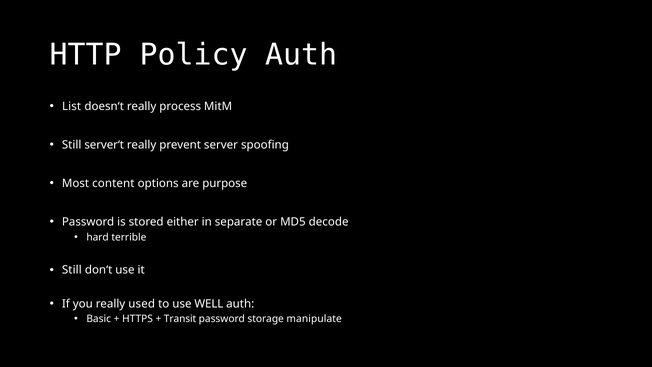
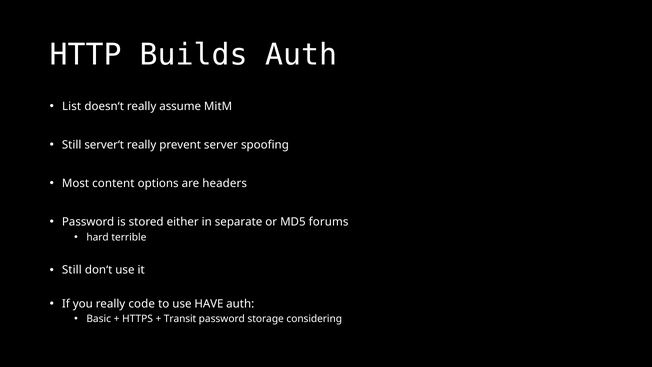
Policy: Policy -> Builds
process: process -> assume
purpose: purpose -> headers
decode: decode -> forums
used: used -> code
WELL: WELL -> HAVE
manipulate: manipulate -> considering
